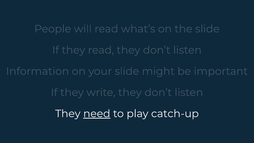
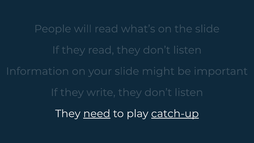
catch-up underline: none -> present
